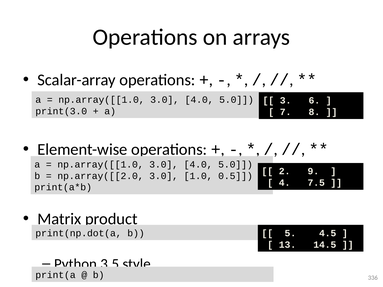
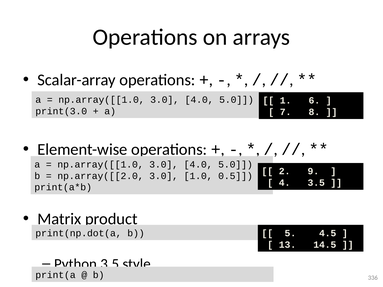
3: 3 -> 1
4 7.5: 7.5 -> 3.5
